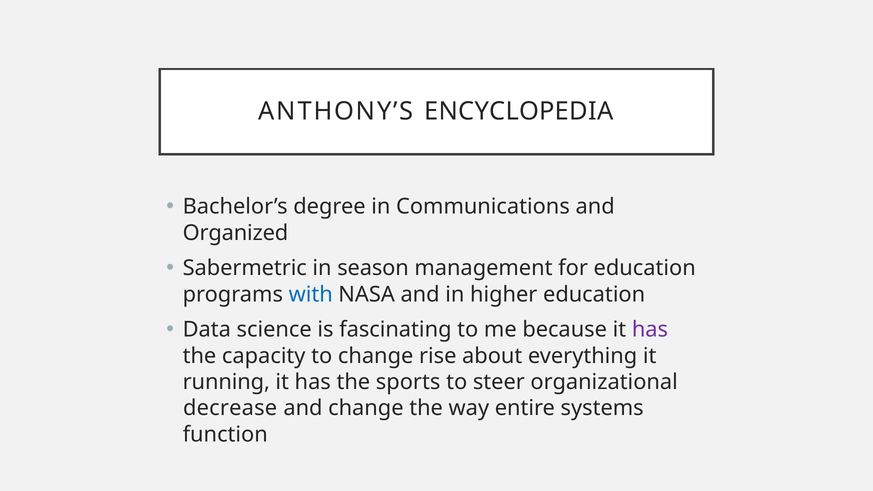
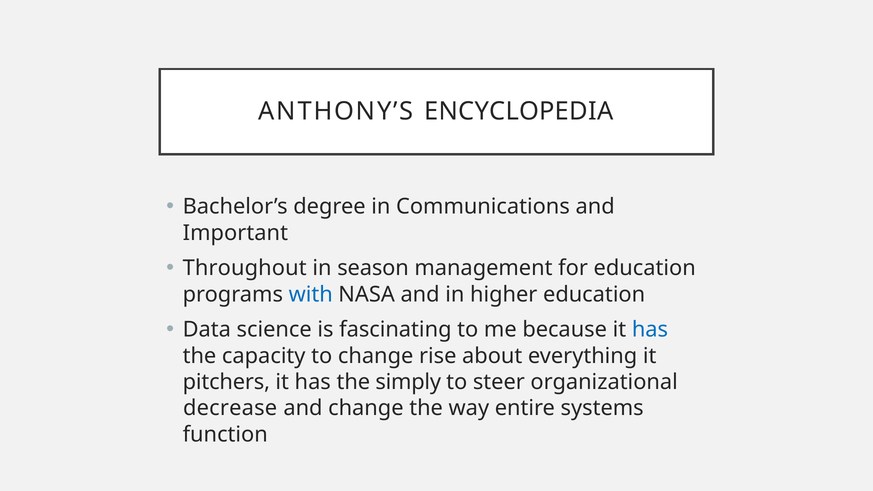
Organized: Organized -> Important
Sabermetric: Sabermetric -> Throughout
has at (650, 330) colour: purple -> blue
running: running -> pitchers
sports: sports -> simply
